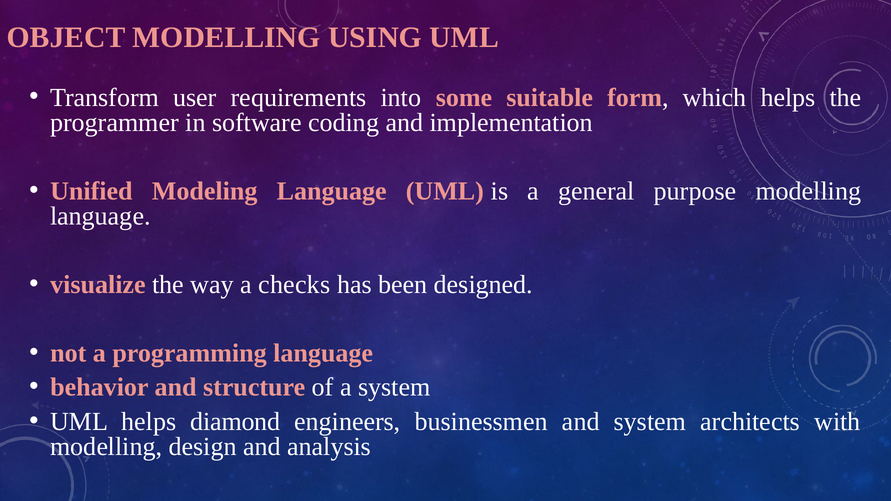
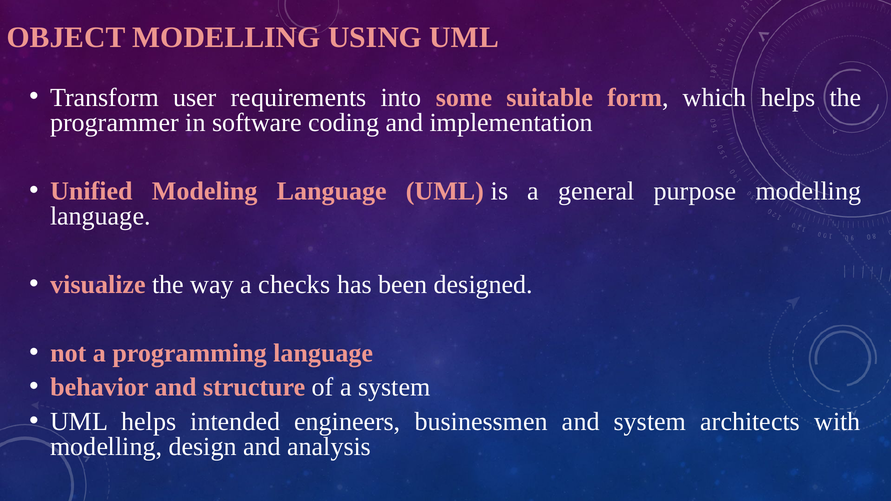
diamond: diamond -> intended
